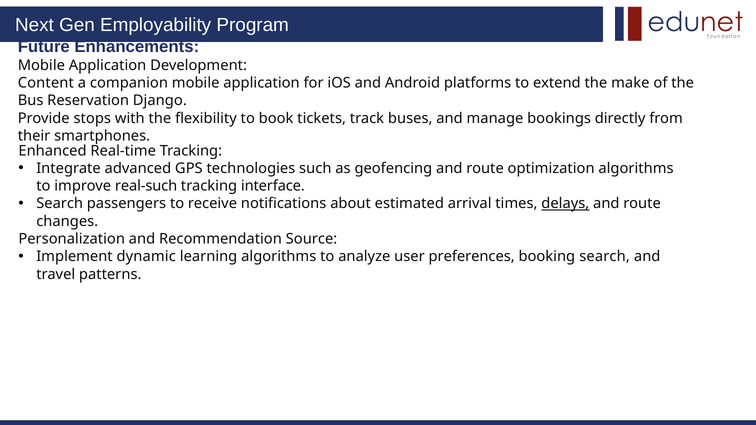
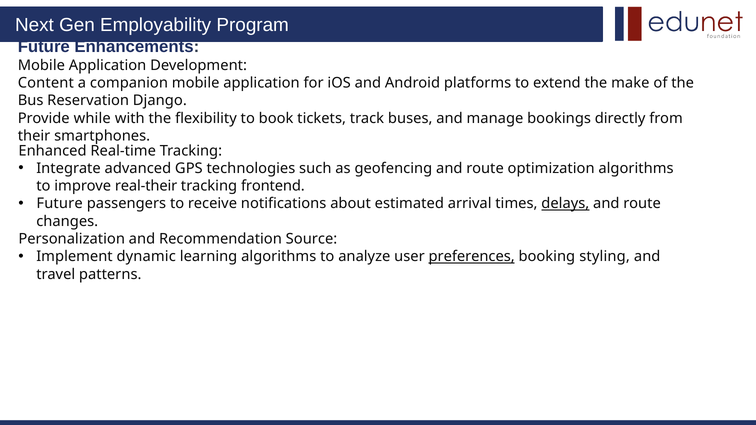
stops: stops -> while
real-such: real-such -> real-their
interface: interface -> frontend
Search at (60, 204): Search -> Future
preferences underline: none -> present
booking search: search -> styling
